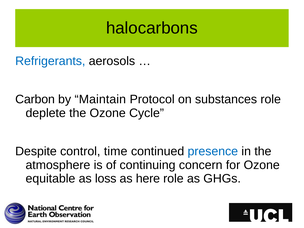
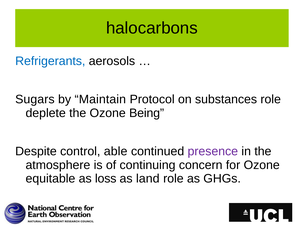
Carbon: Carbon -> Sugars
Cycle: Cycle -> Being
time: time -> able
presence colour: blue -> purple
here: here -> land
